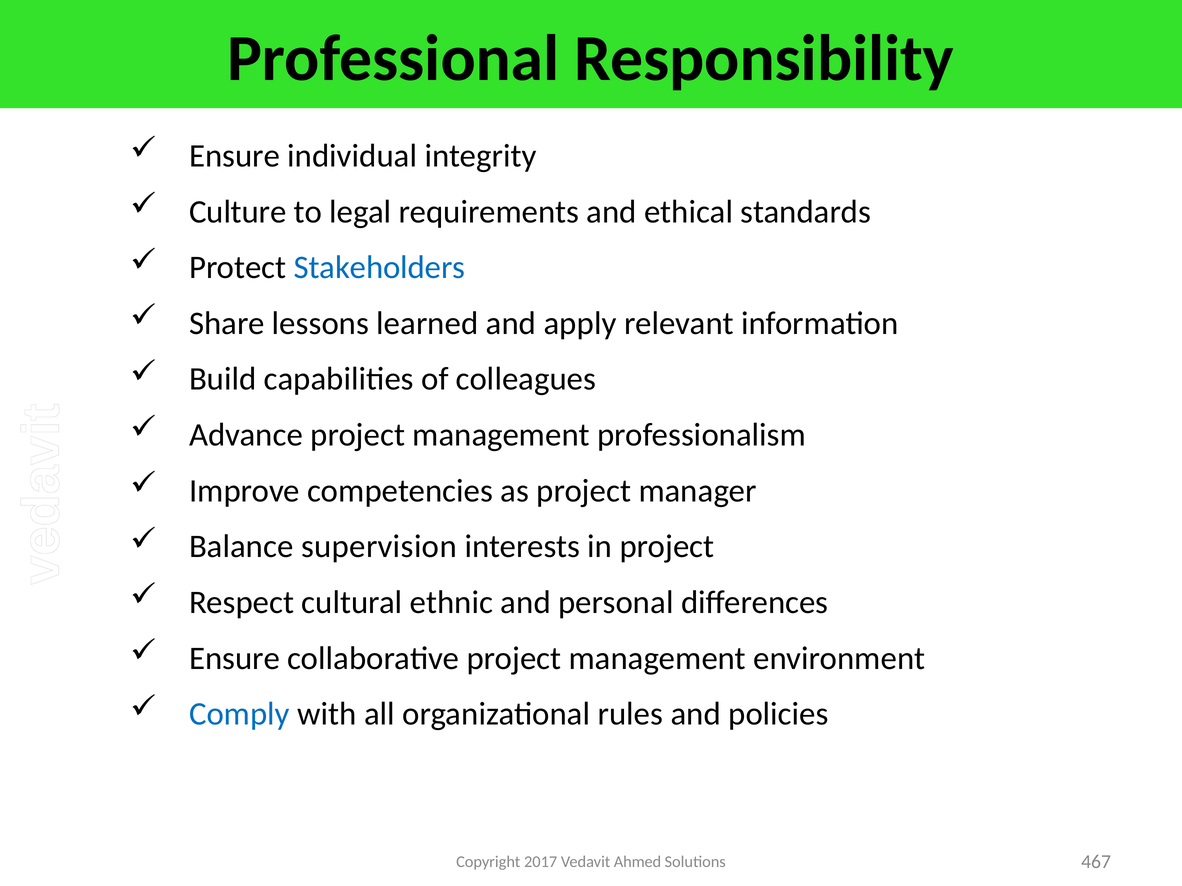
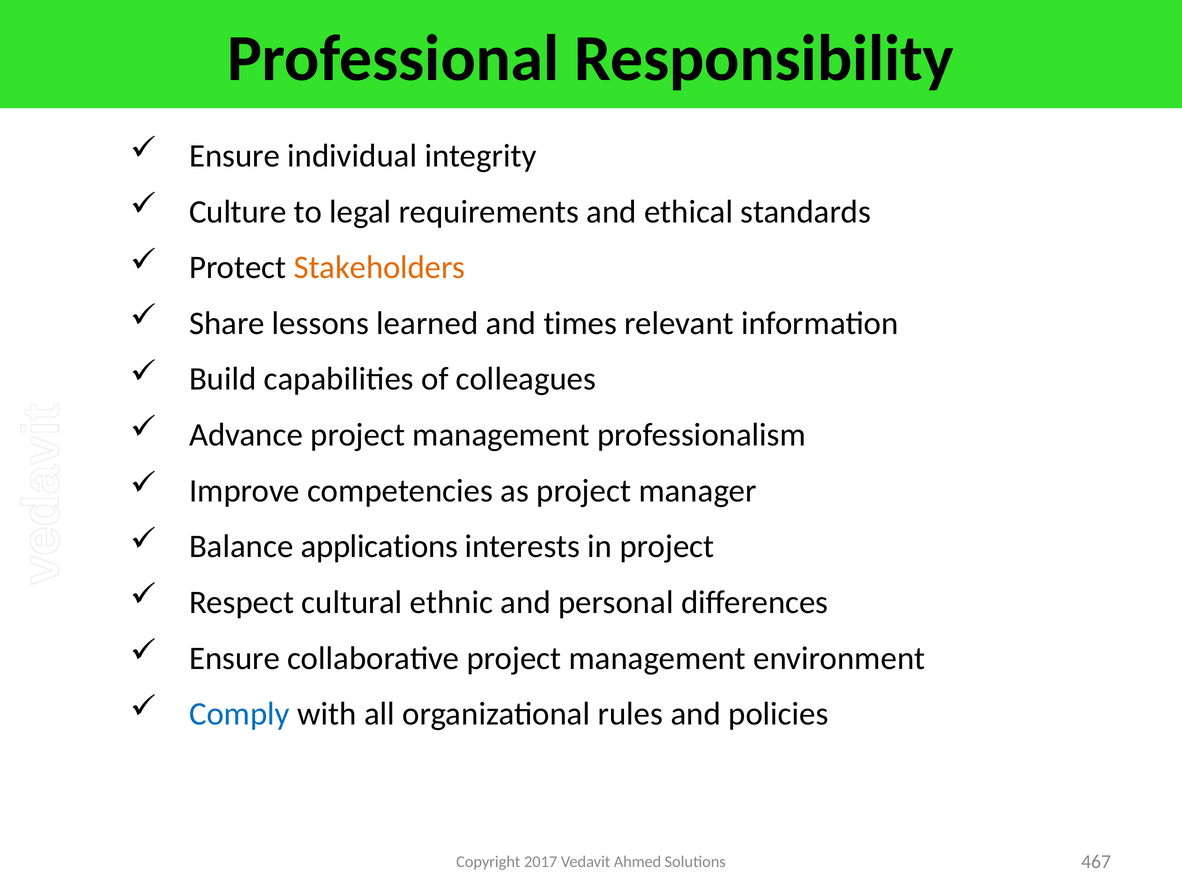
Stakeholders colour: blue -> orange
apply: apply -> times
supervision: supervision -> applications
